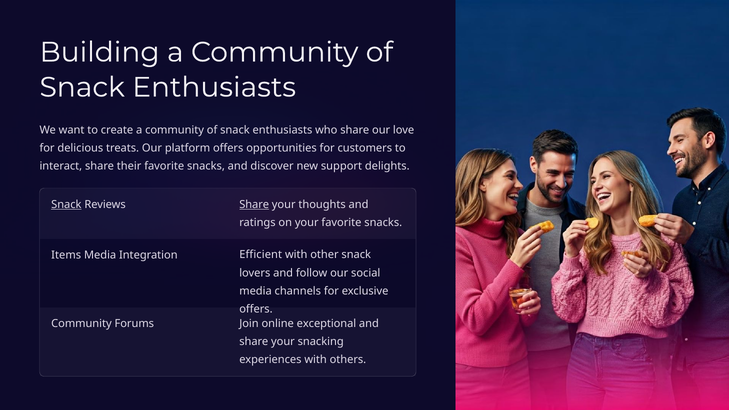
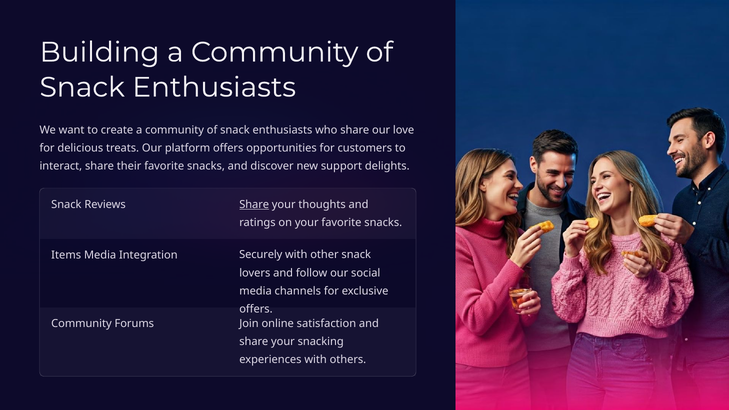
Snack at (66, 204) underline: present -> none
Efficient: Efficient -> Securely
exceptional: exceptional -> satisfaction
